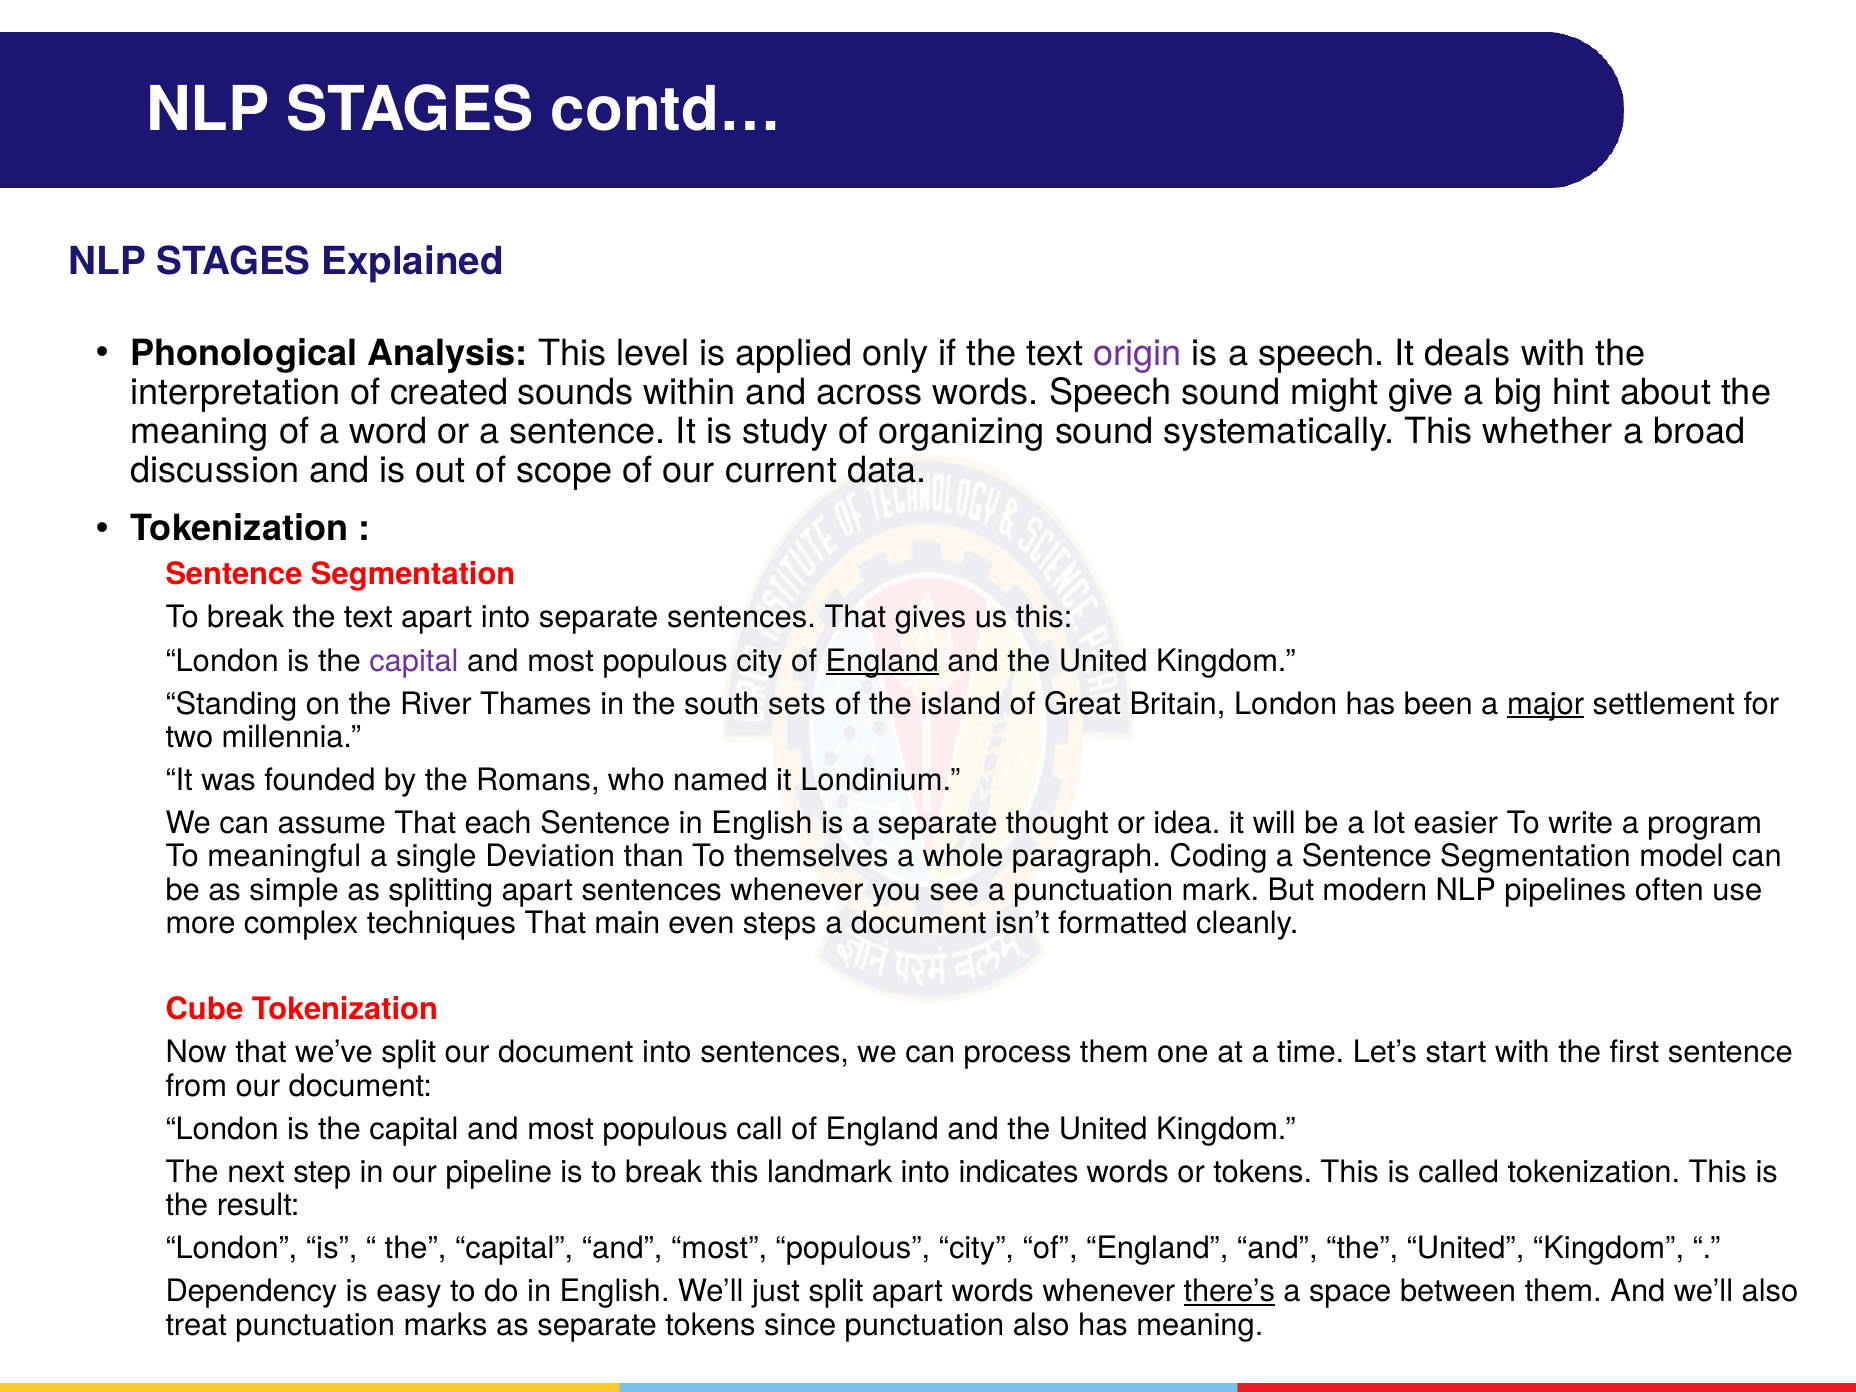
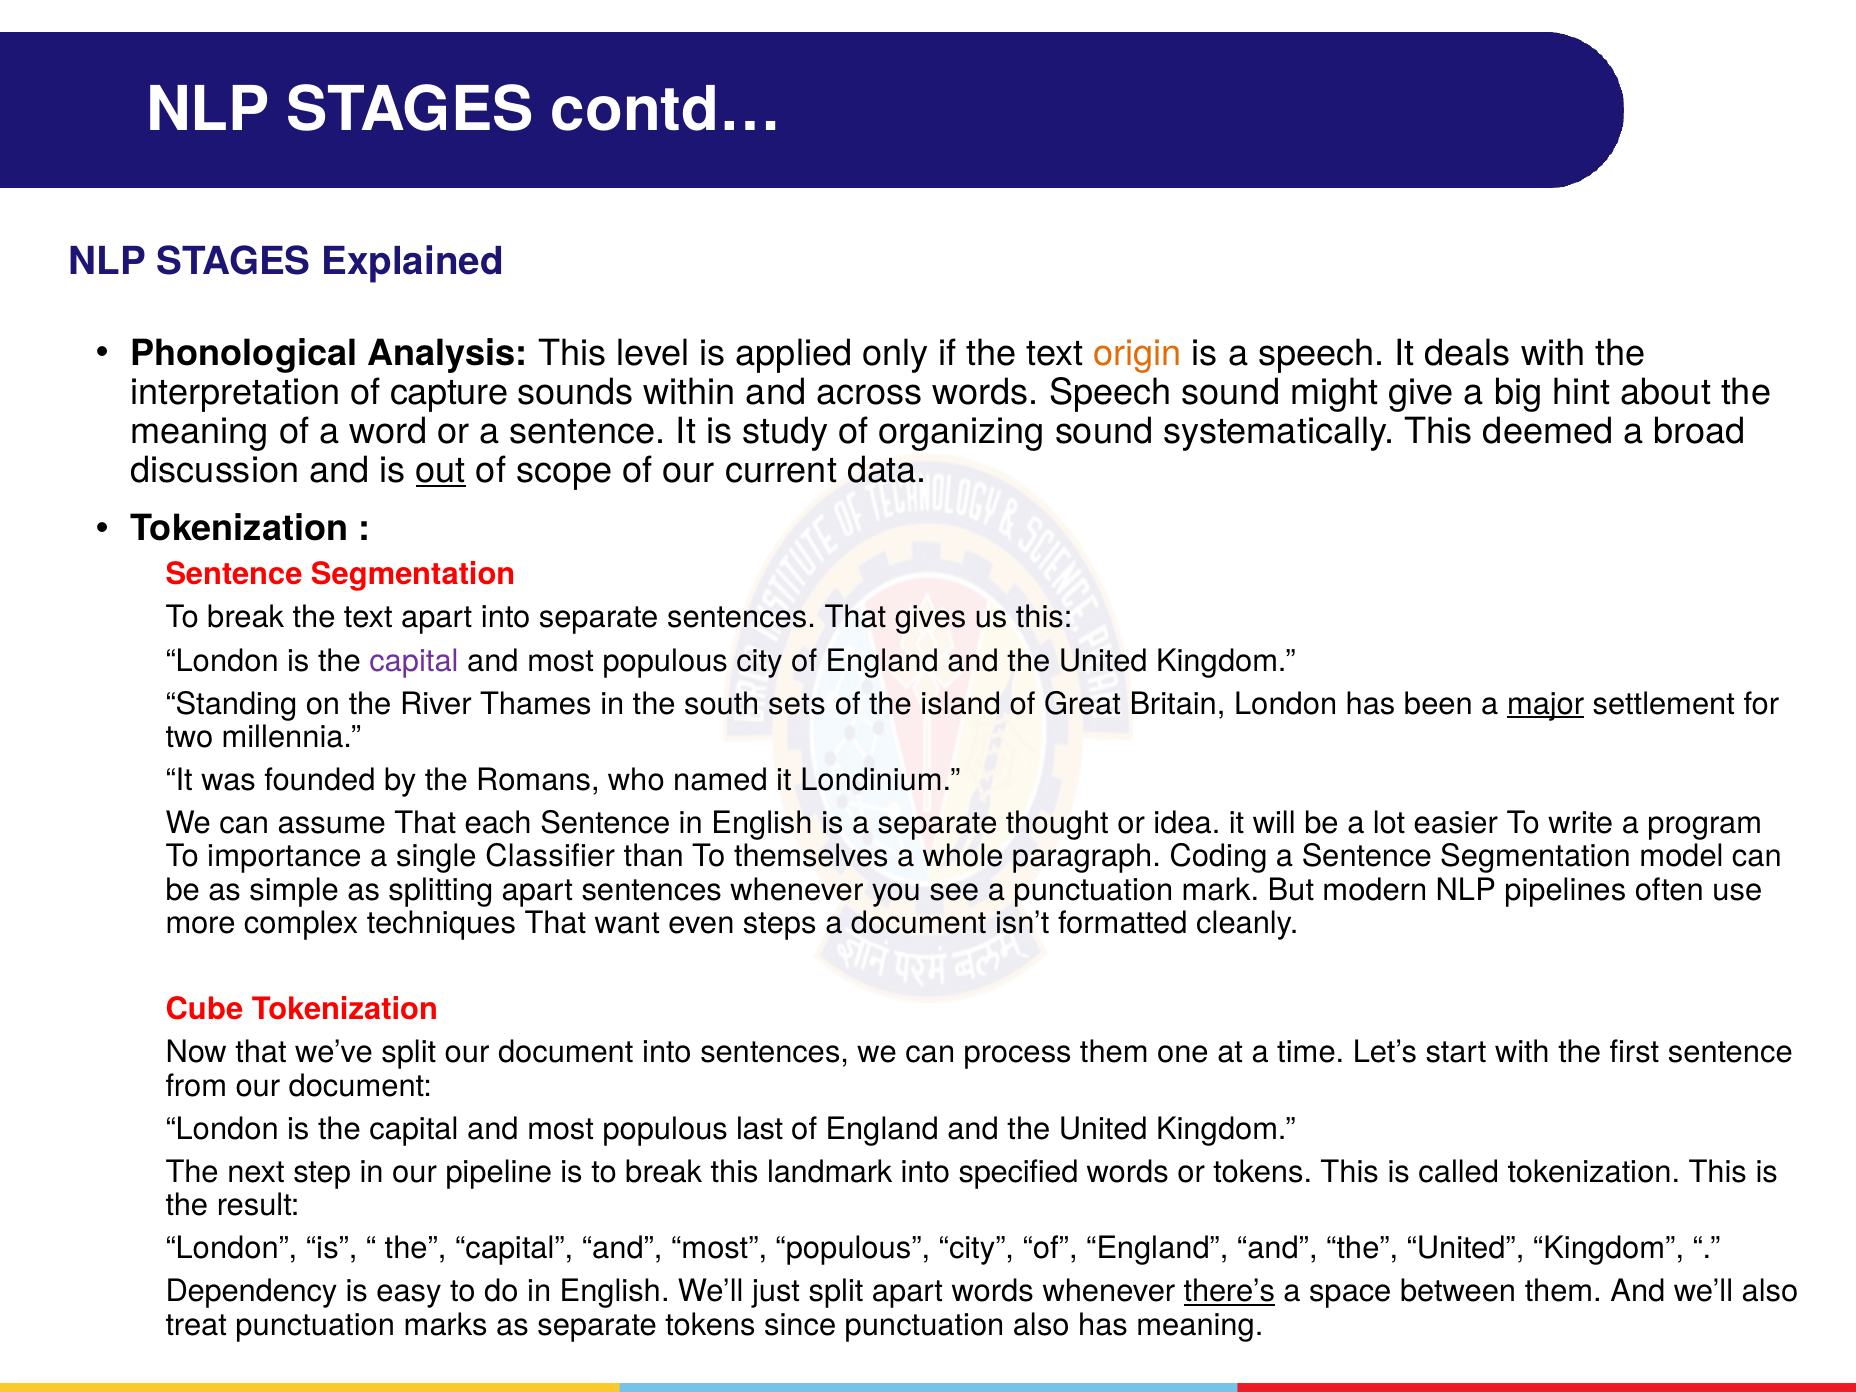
origin colour: purple -> orange
created: created -> capture
whether: whether -> deemed
out underline: none -> present
England at (882, 661) underline: present -> none
meaningful: meaningful -> importance
Deviation: Deviation -> Classifier
main: main -> want
call: call -> last
indicates: indicates -> specified
